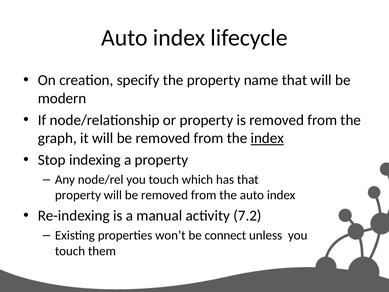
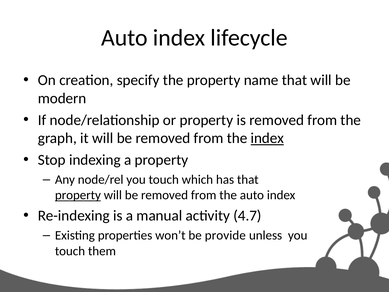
property at (78, 195) underline: none -> present
7.2: 7.2 -> 4.7
connect: connect -> provide
